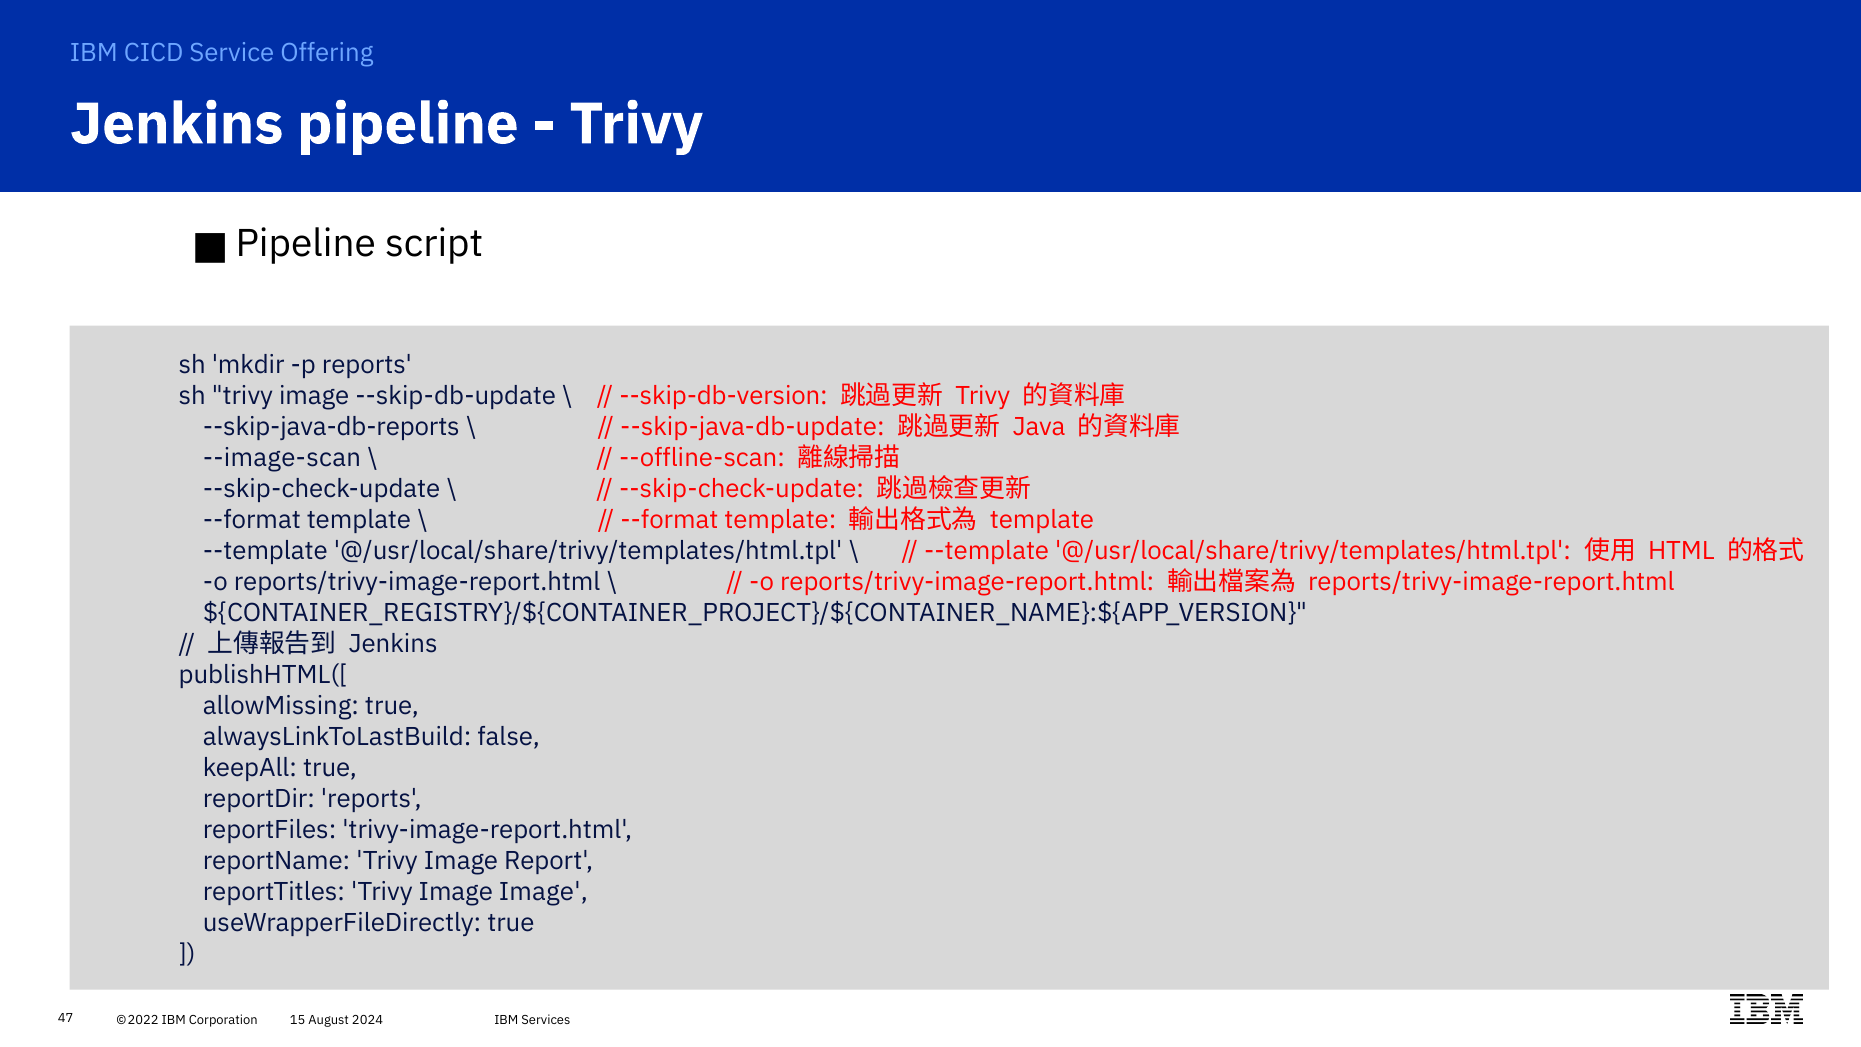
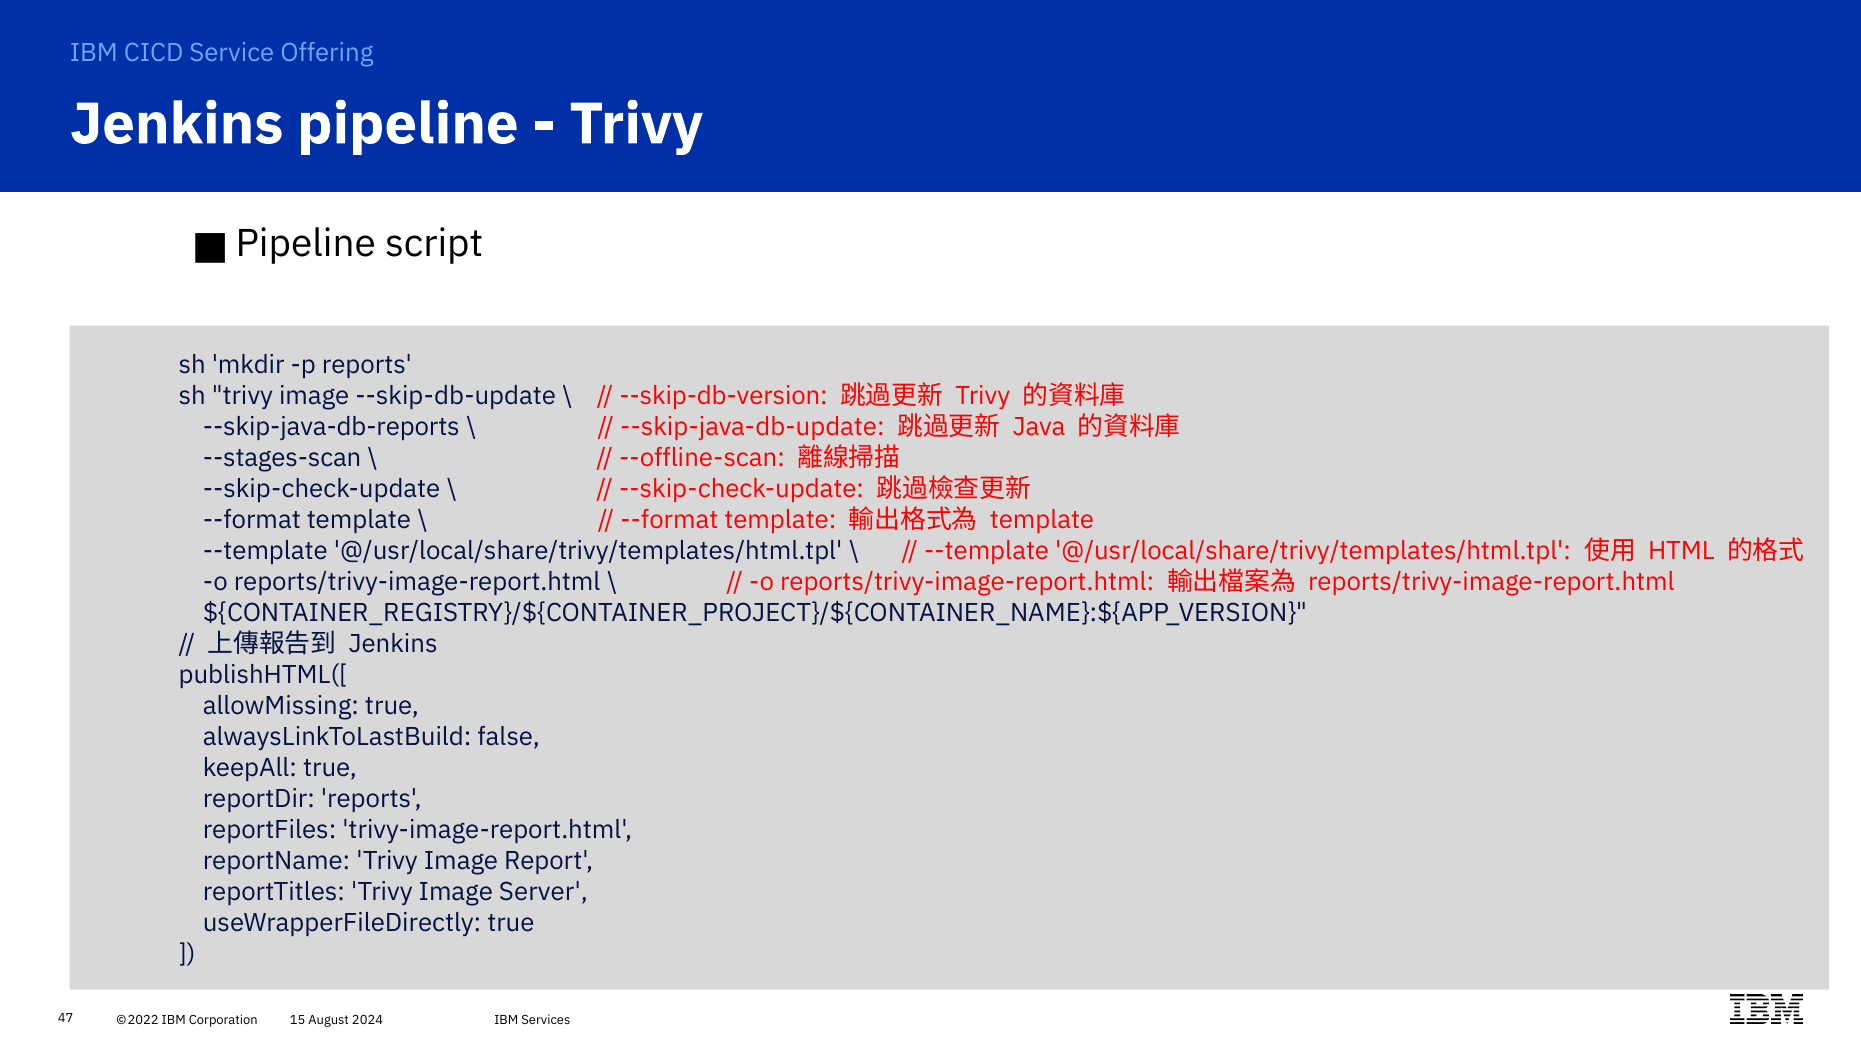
--image-scan: --image-scan -> --stages-scan
Image Image: Image -> Server
